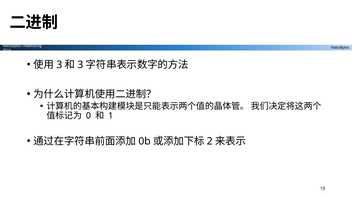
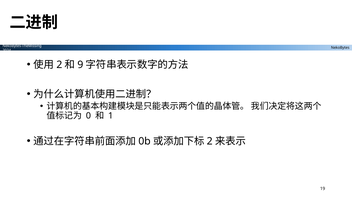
3 at (59, 65): 3 -> 2
3 at (80, 65): 3 -> 9
